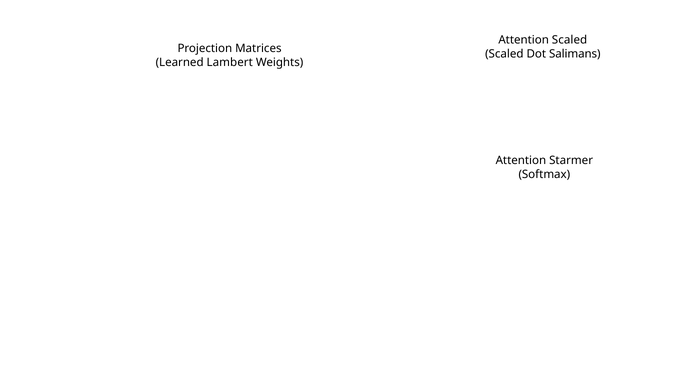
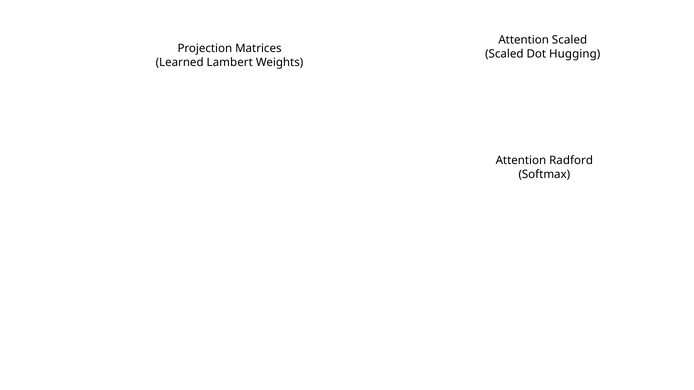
Salimans: Salimans -> Hugging
Starmer: Starmer -> Radford
